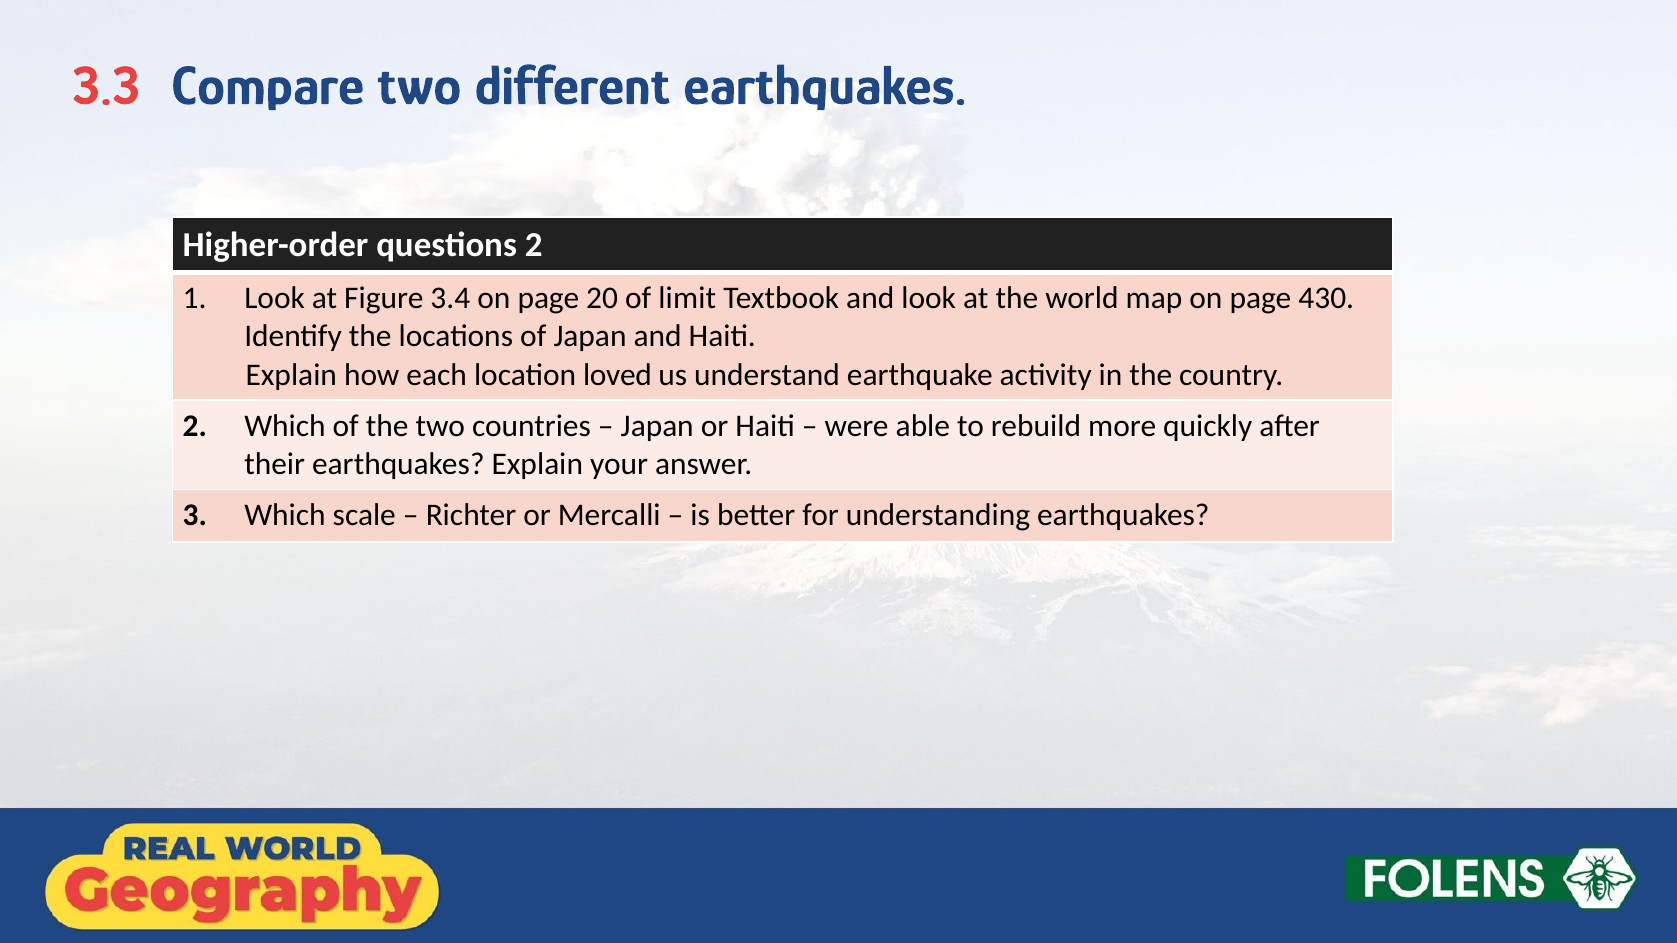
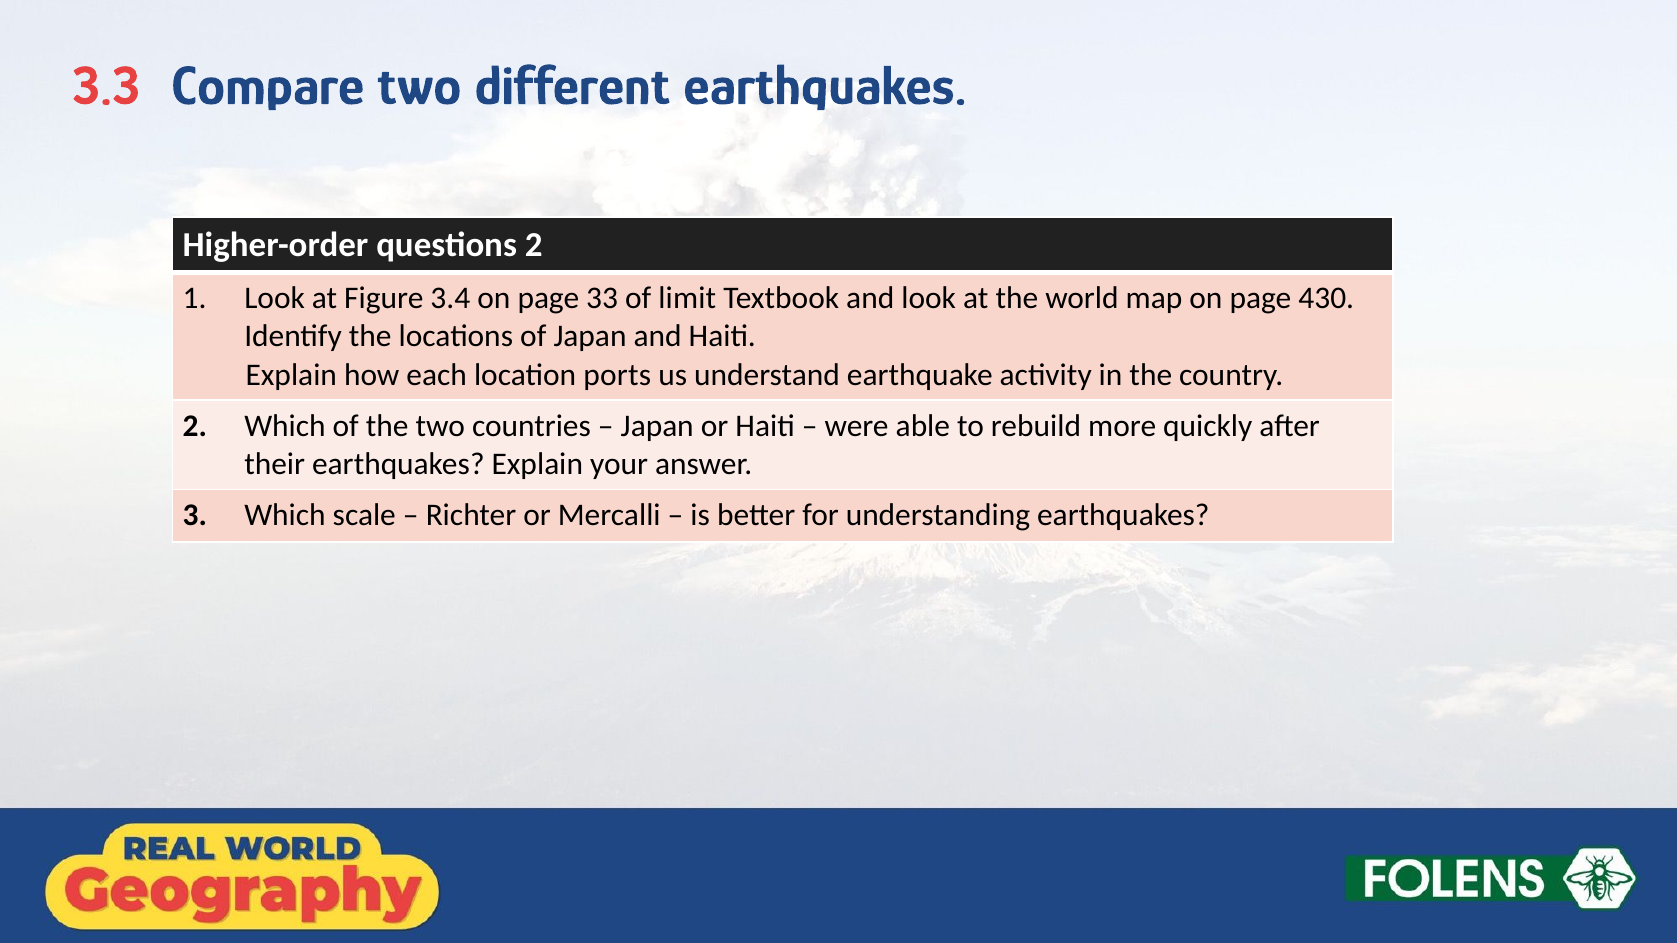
20: 20 -> 33
loved: loved -> ports
